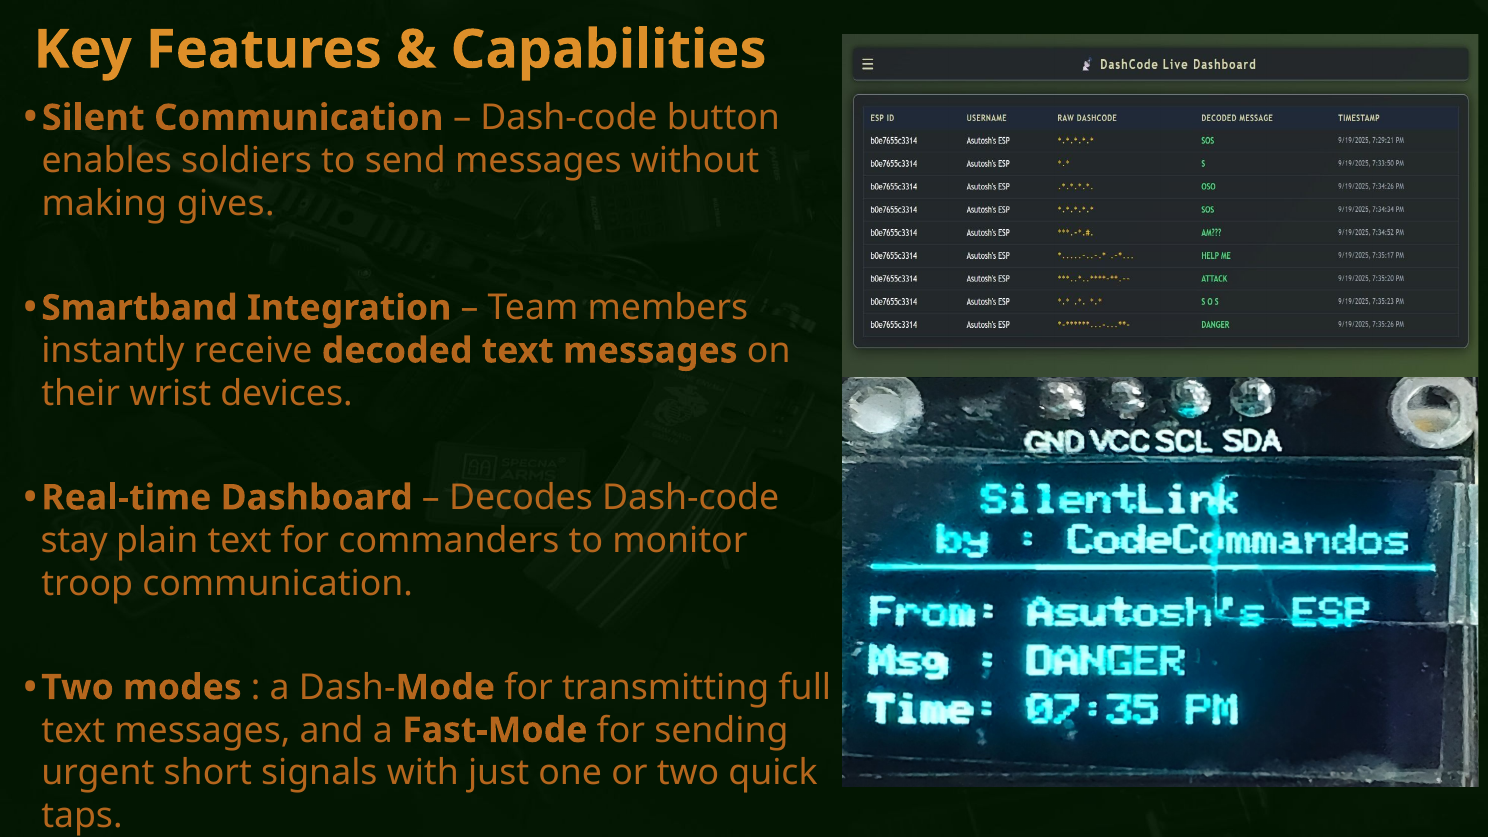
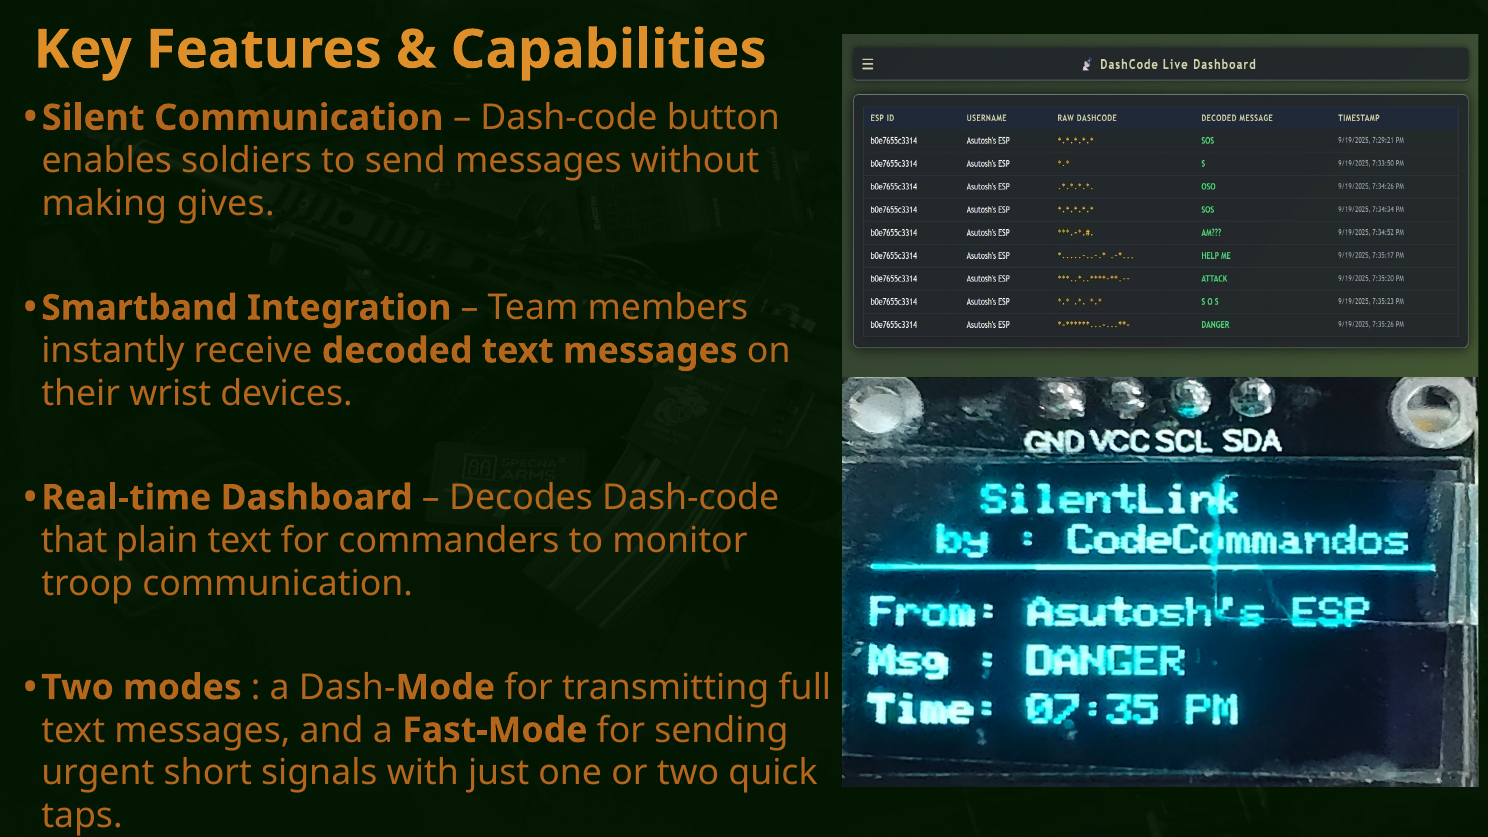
stay: stay -> that
